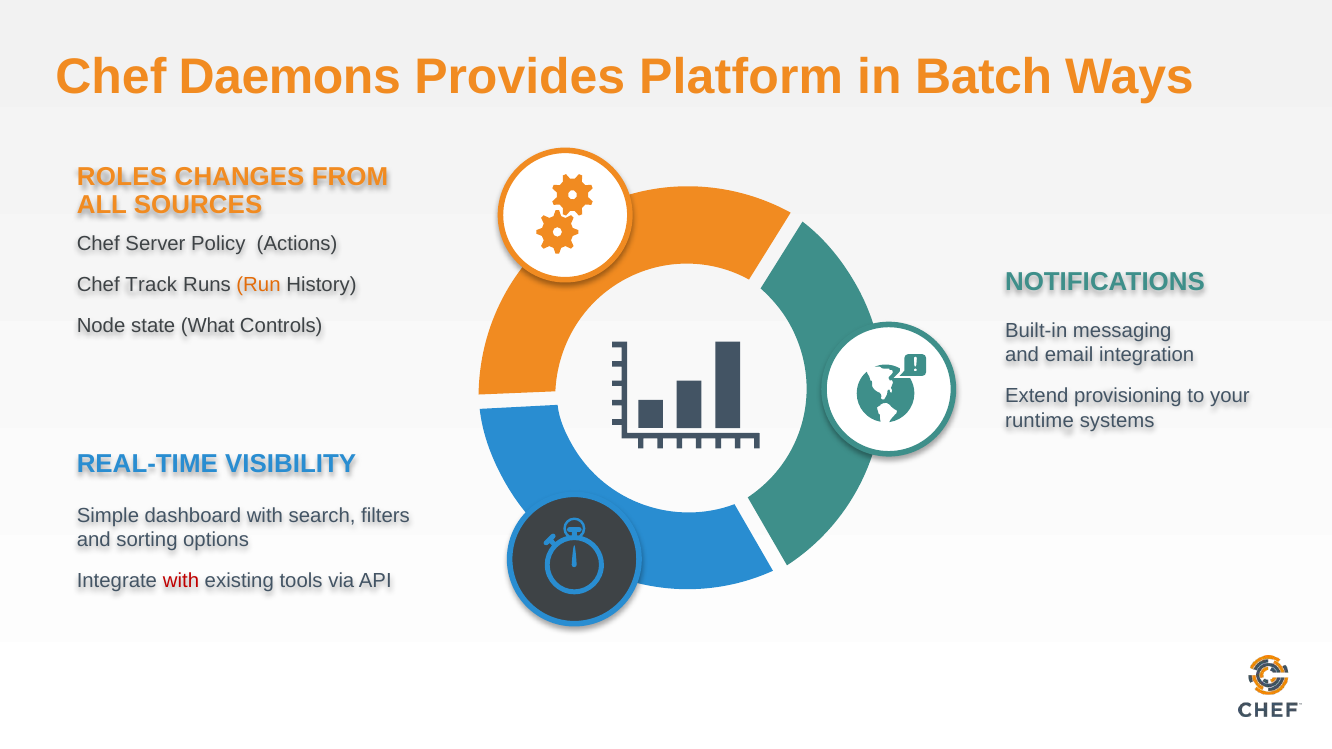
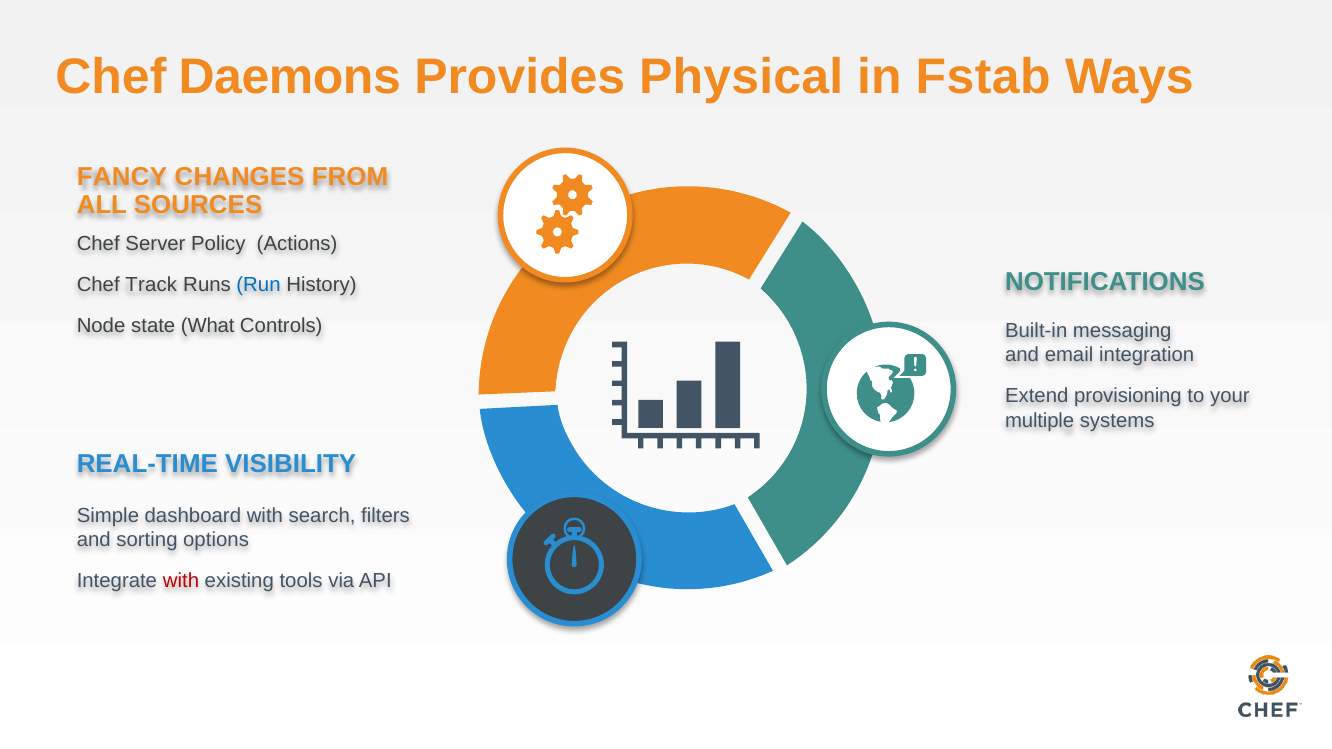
Platform: Platform -> Physical
Batch: Batch -> Fstab
ROLES: ROLES -> FANCY
Run colour: orange -> blue
runtime: runtime -> multiple
